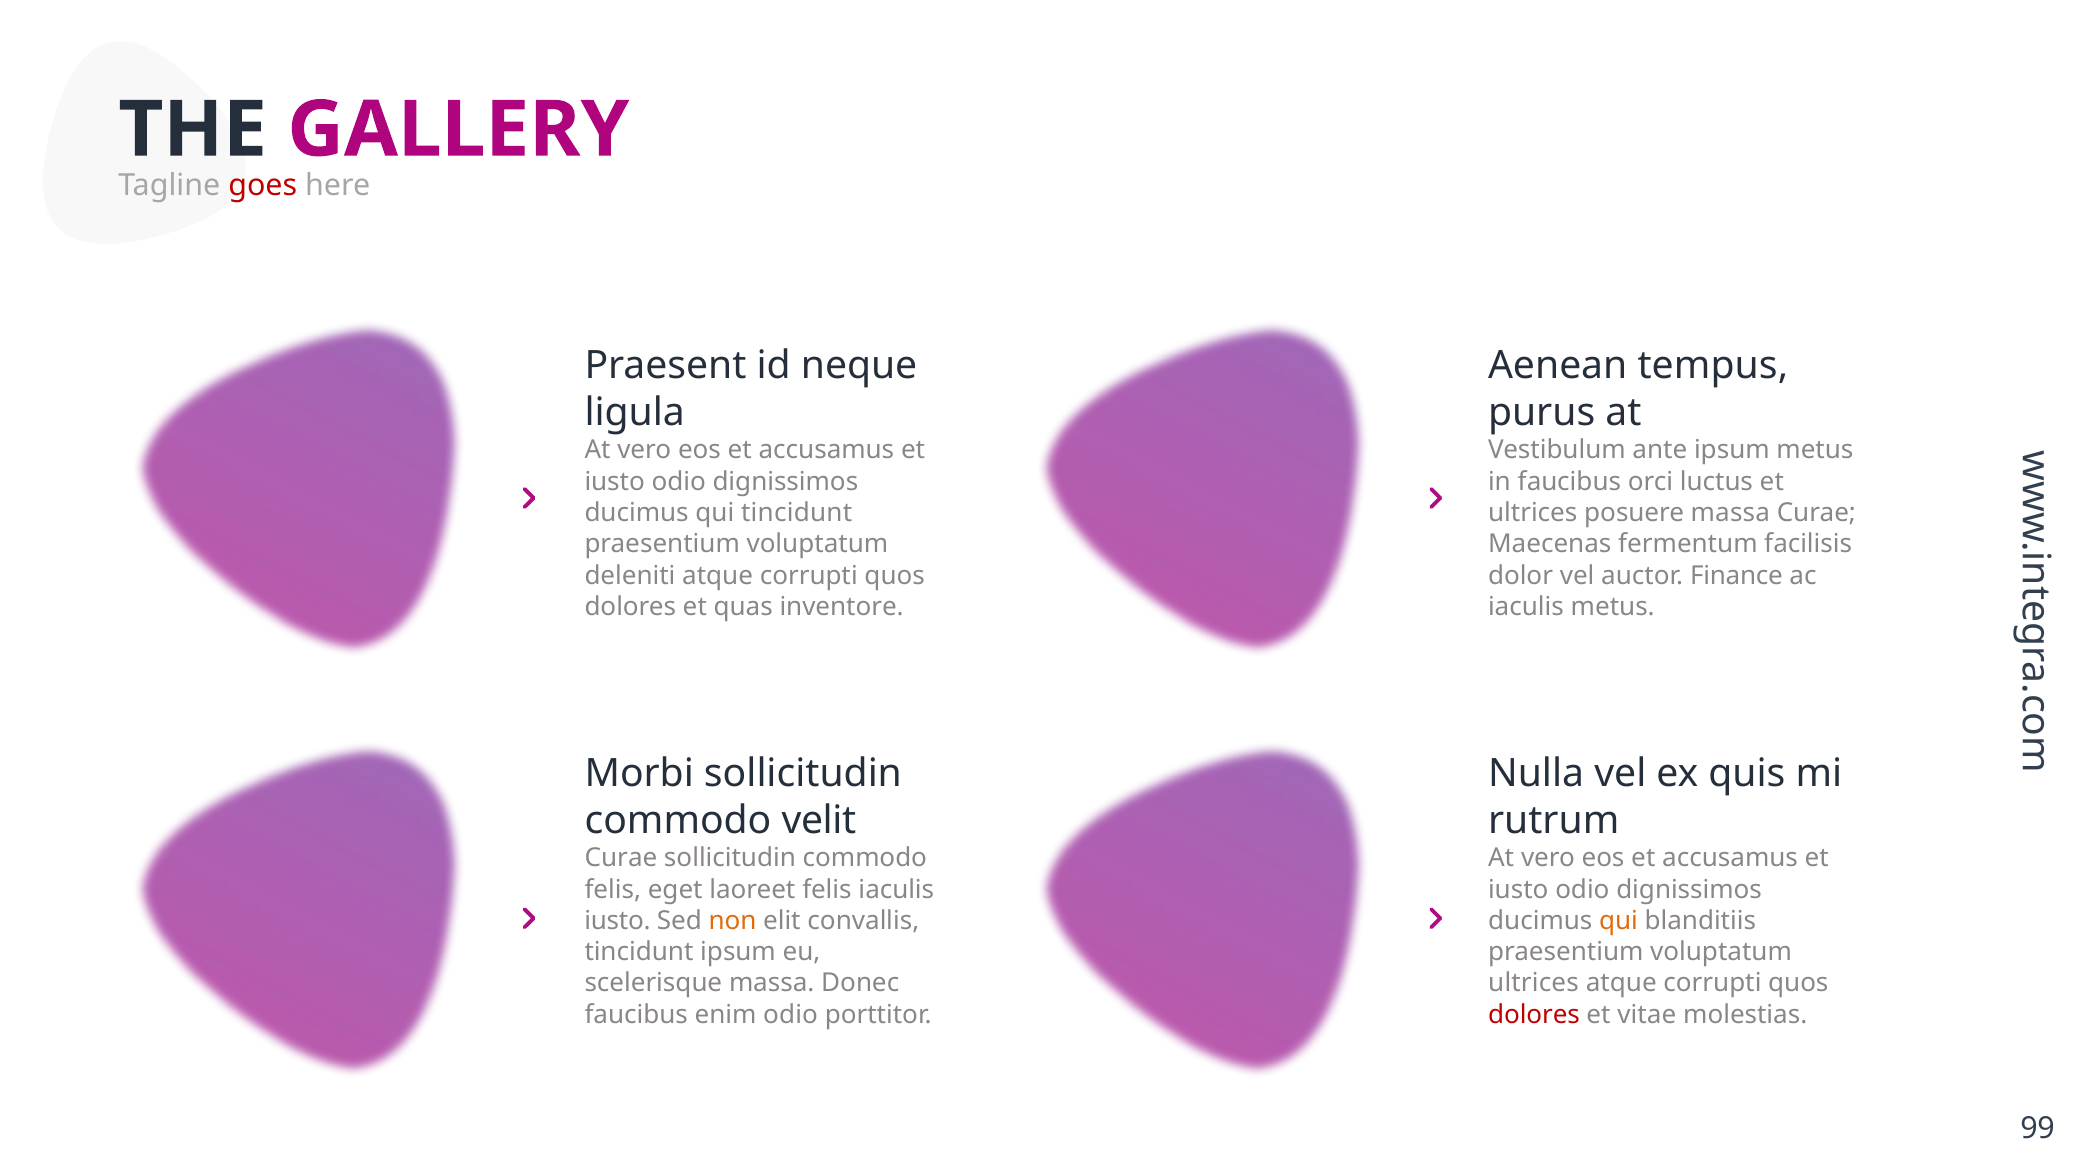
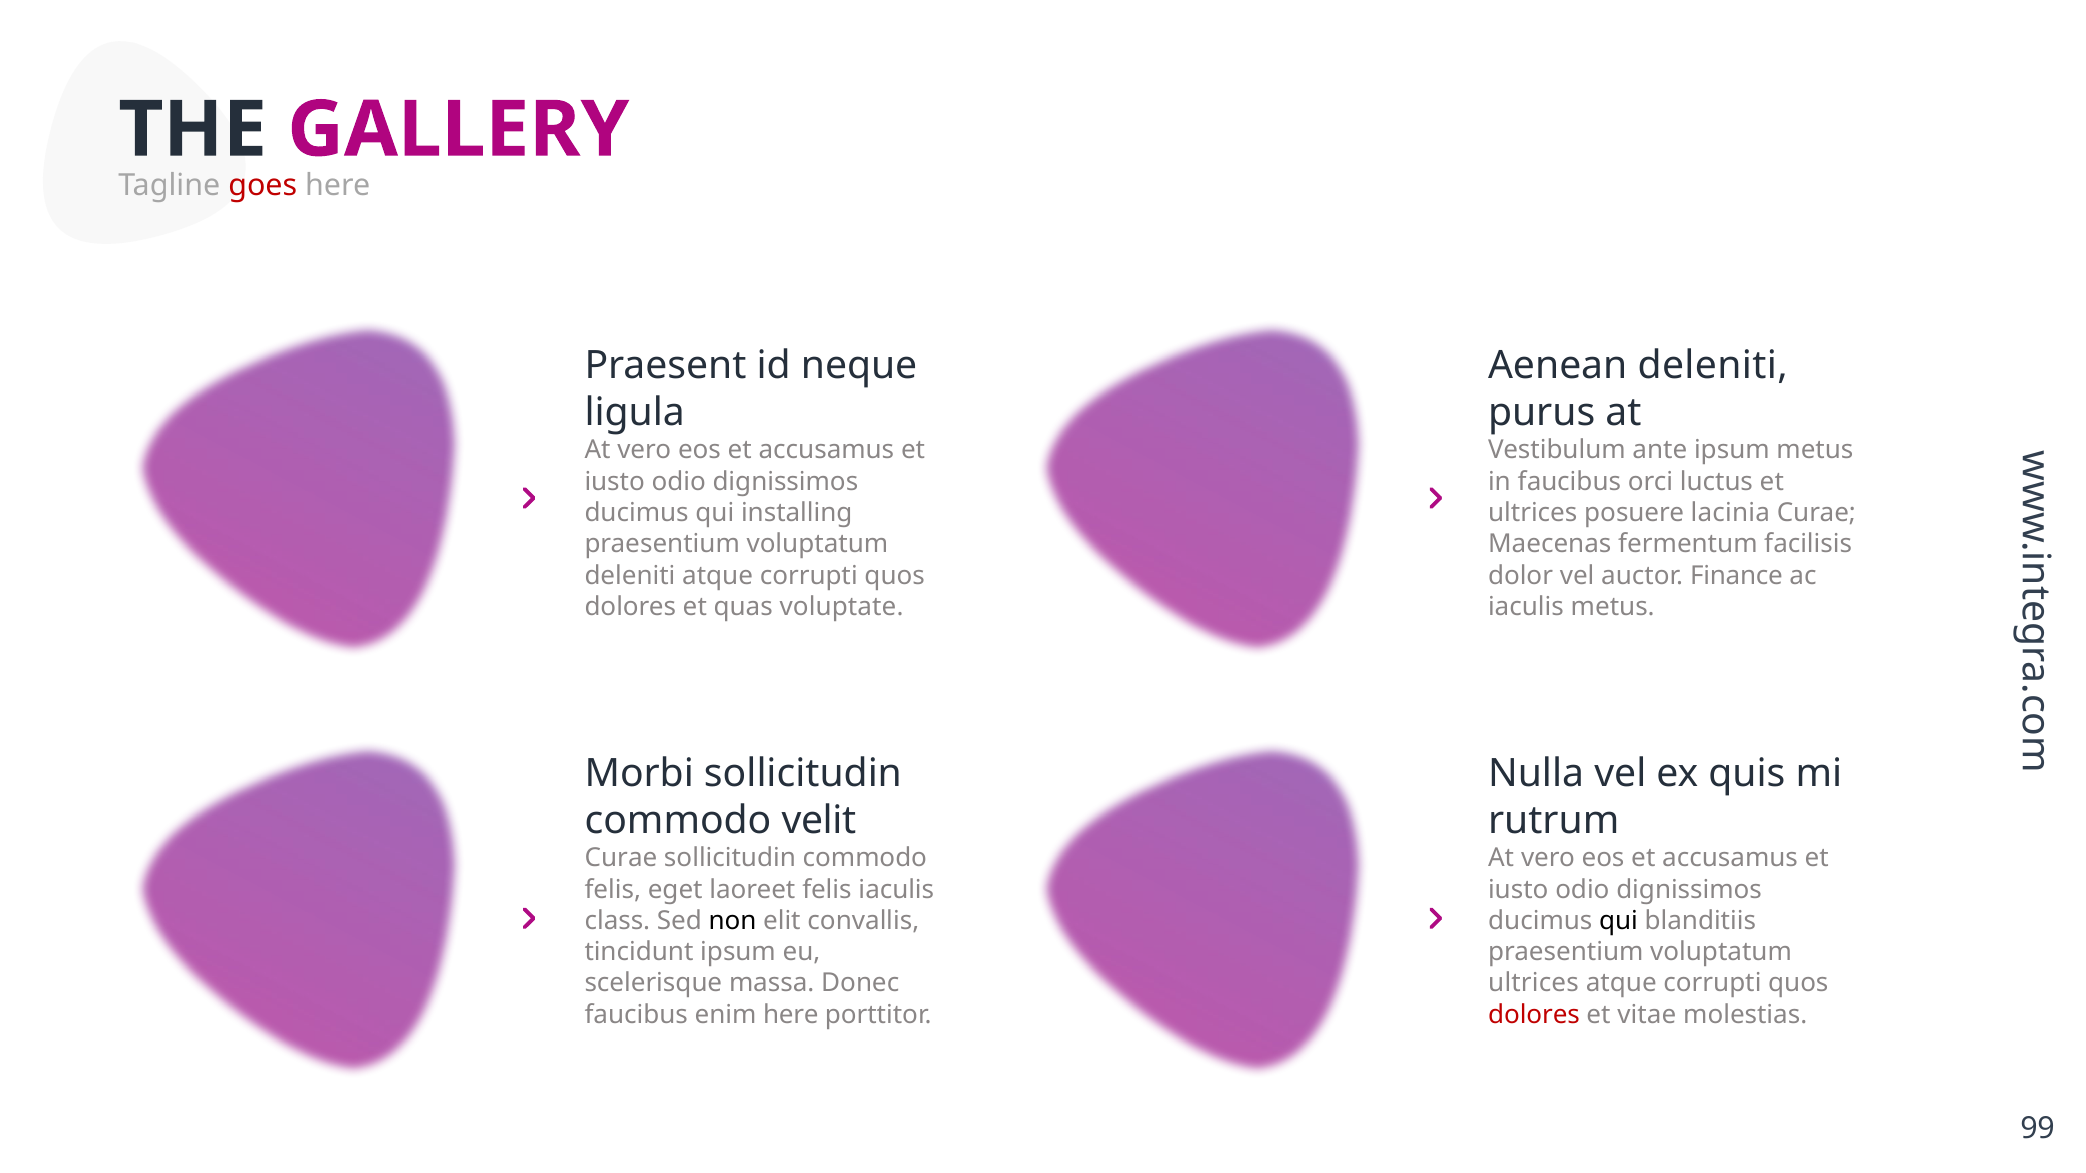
Aenean tempus: tempus -> deleniti
qui tincidunt: tincidunt -> installing
posuere massa: massa -> lacinia
inventore: inventore -> voluptate
iusto at (618, 921): iusto -> class
non colour: orange -> black
qui at (1619, 921) colour: orange -> black
enim odio: odio -> here
